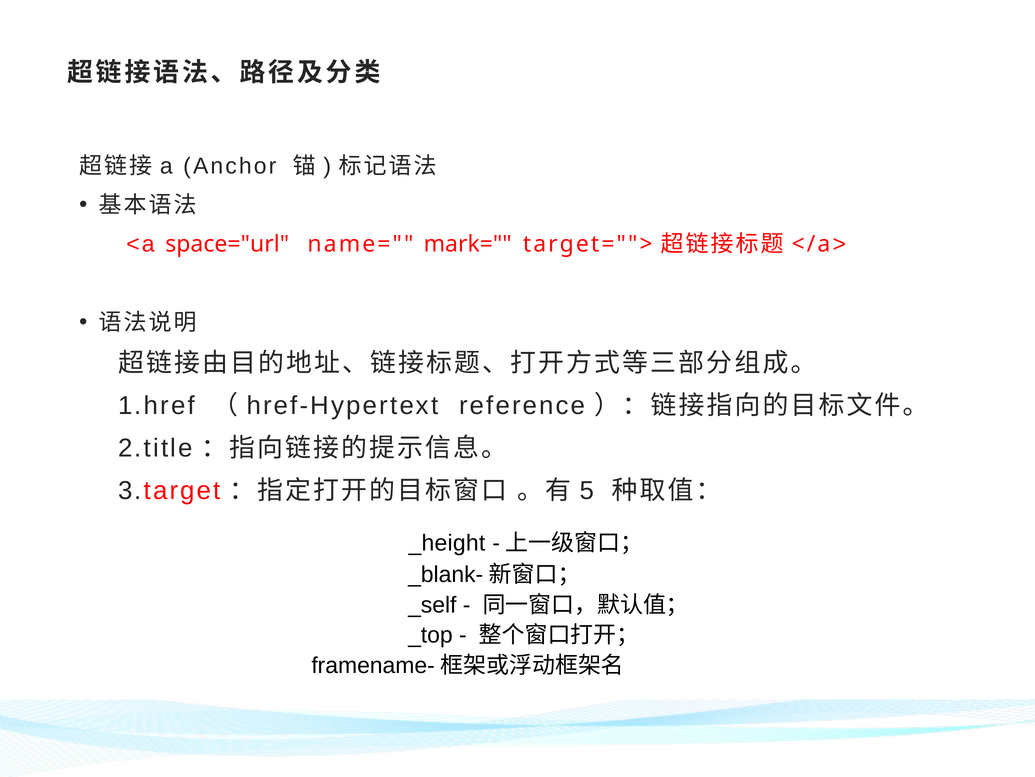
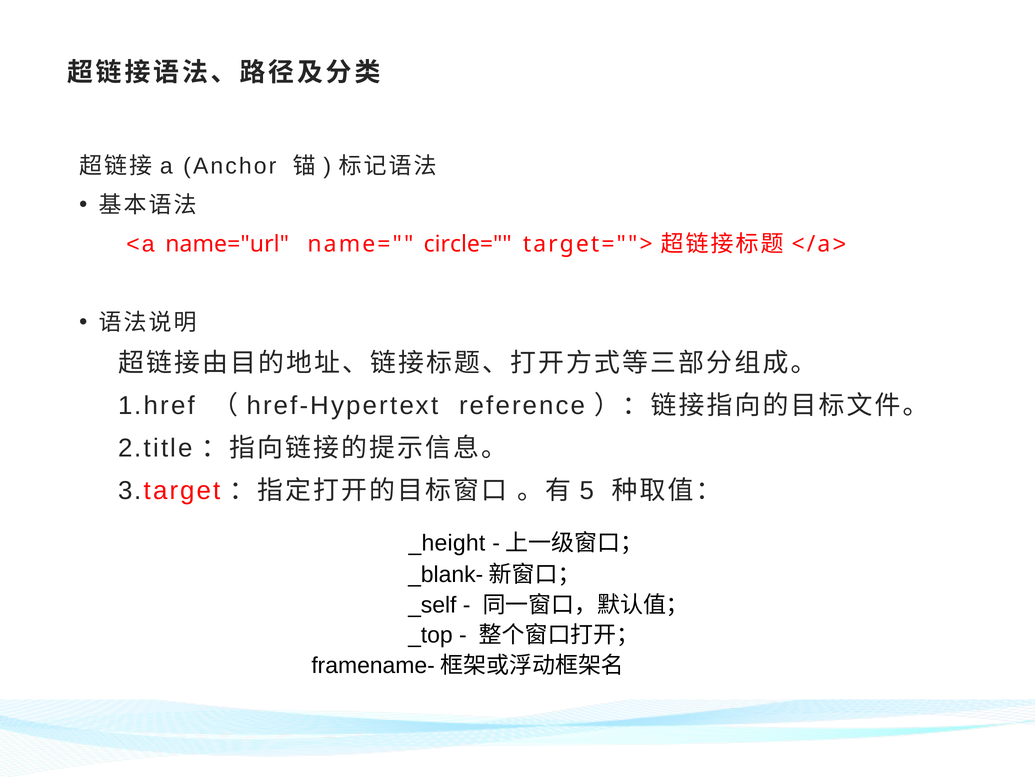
space="url: space="url -> name="url
mark=: mark= -> circle=
